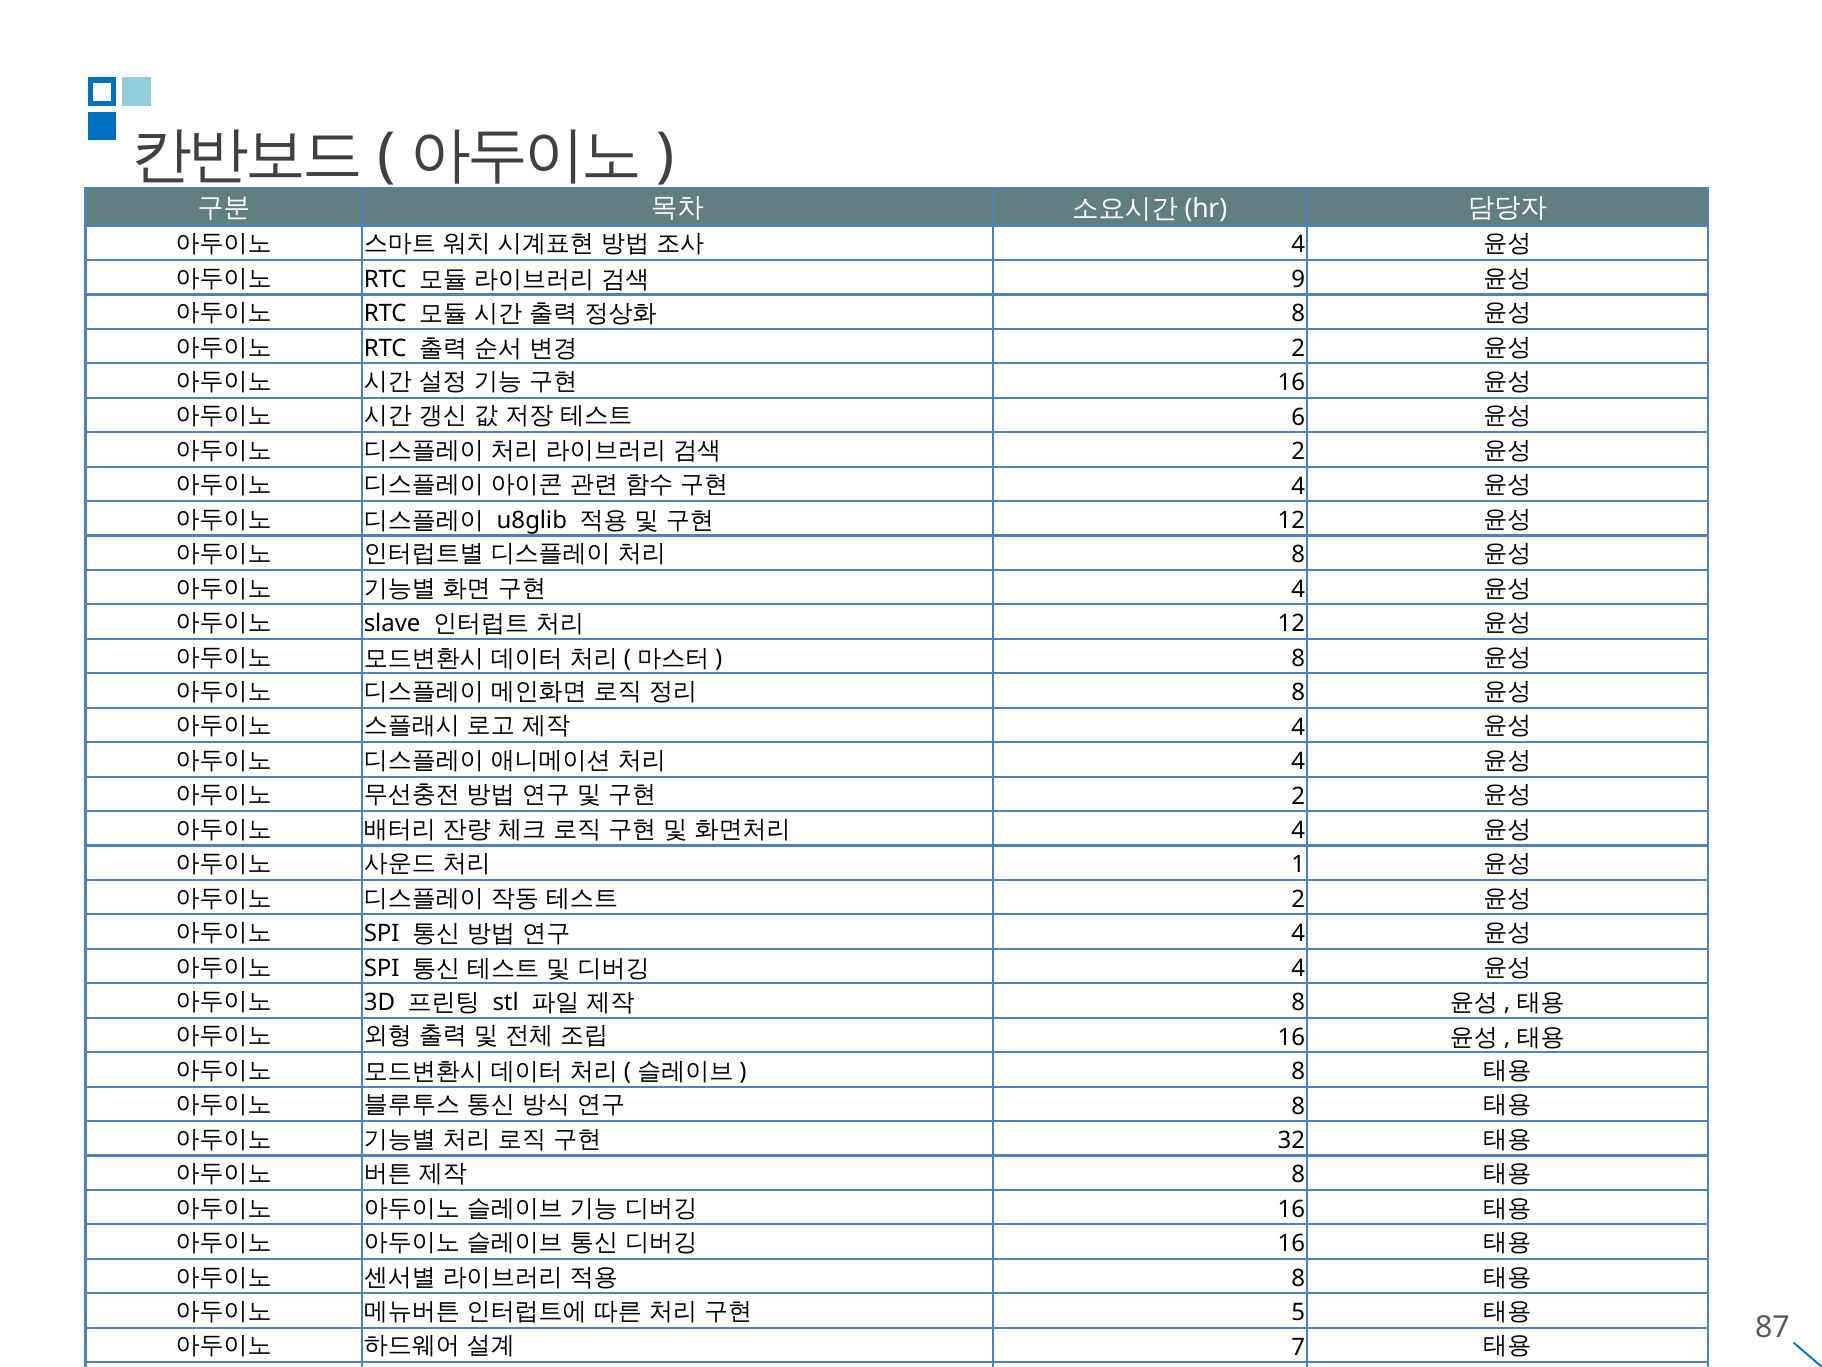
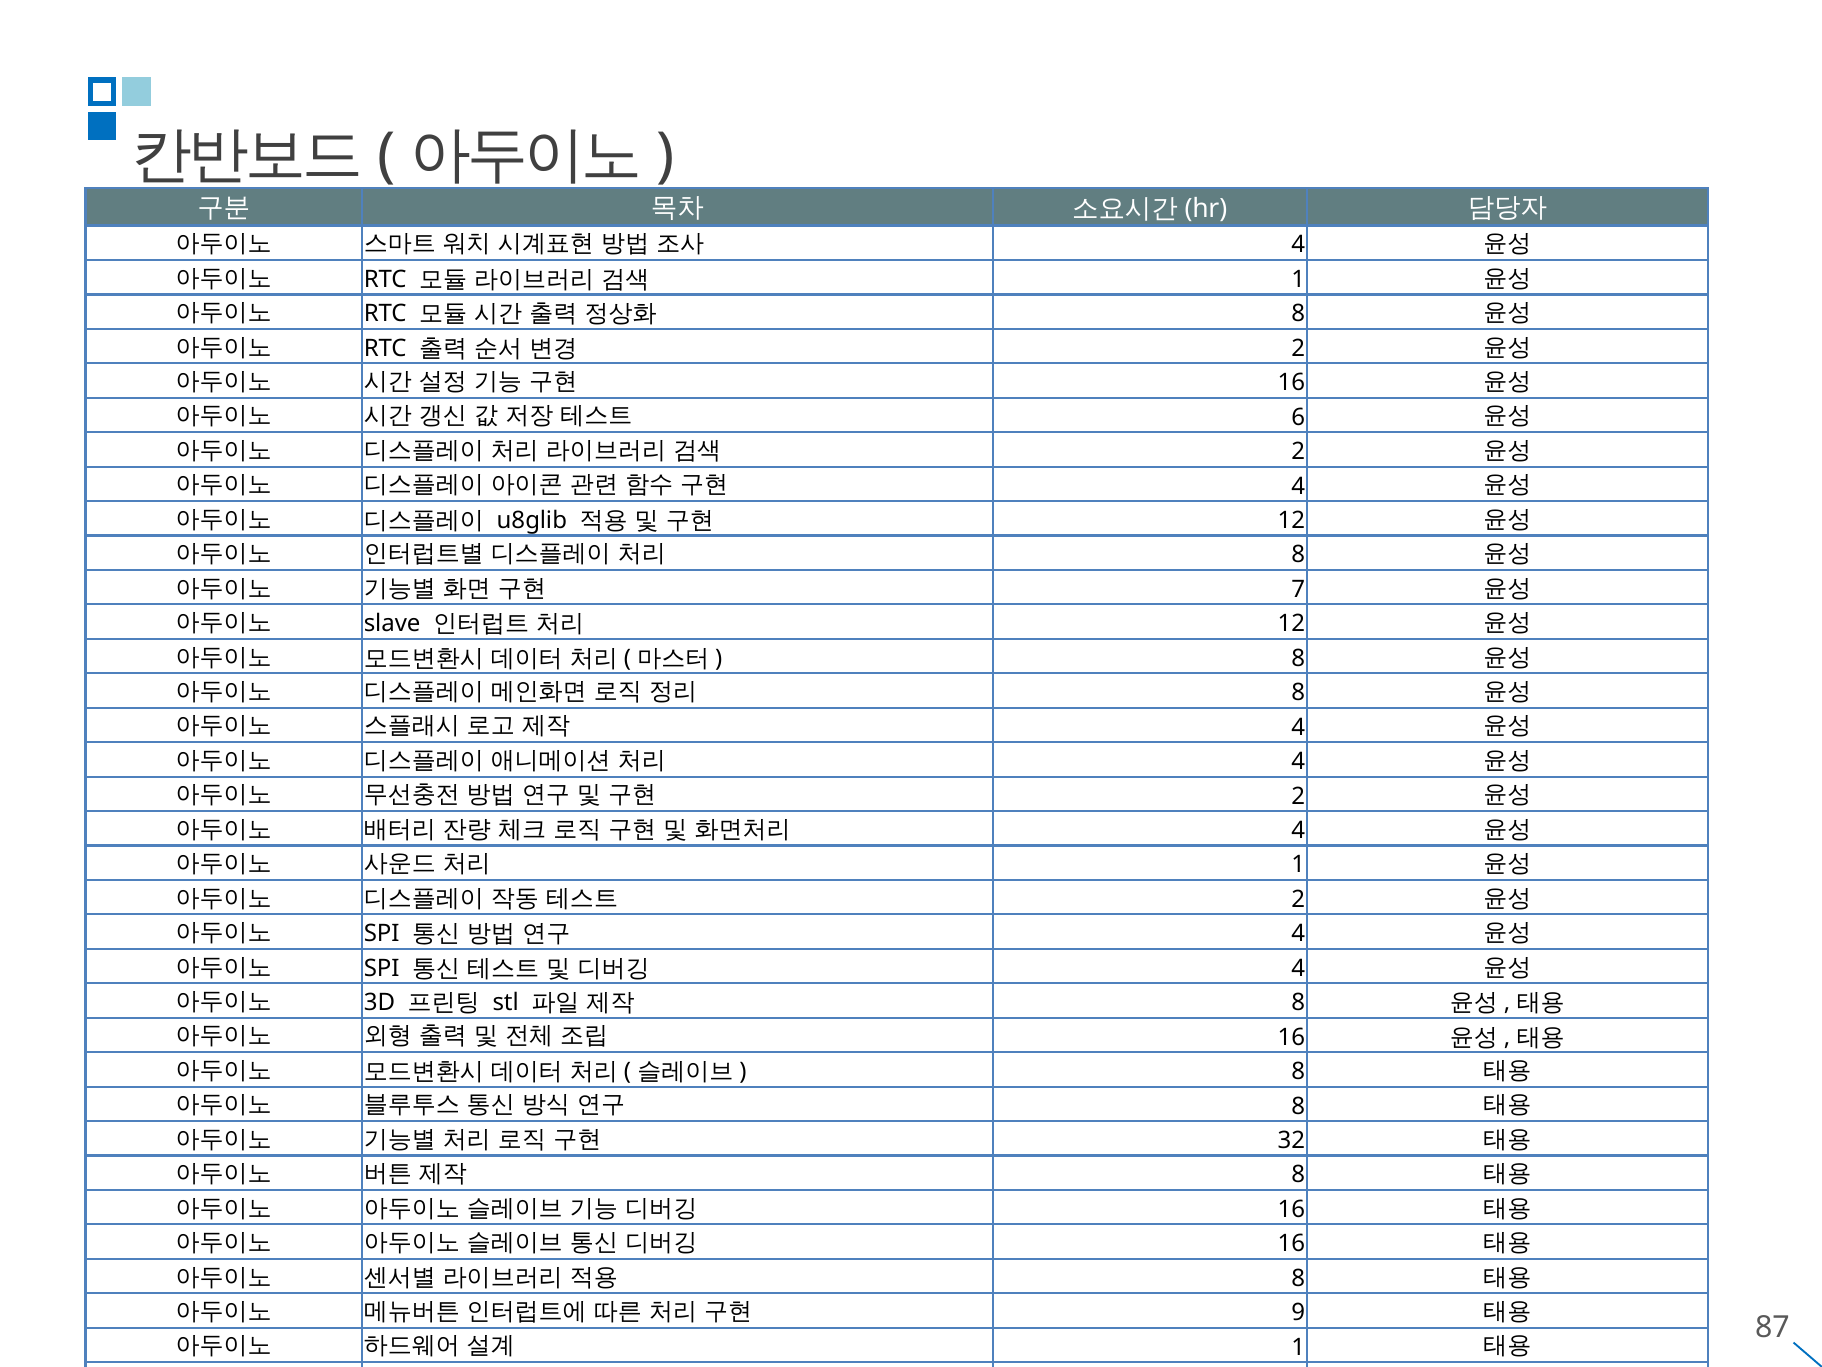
9 at (1298, 279): 9 -> 1
4 at (1298, 589): 4 -> 7
5: 5 -> 9
7 at (1298, 1347): 7 -> 1
